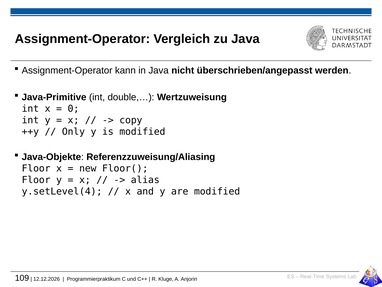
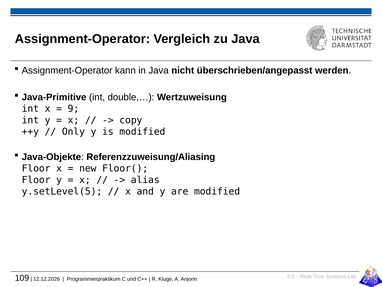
0: 0 -> 9
y.setLevel(4: y.setLevel(4 -> y.setLevel(5
